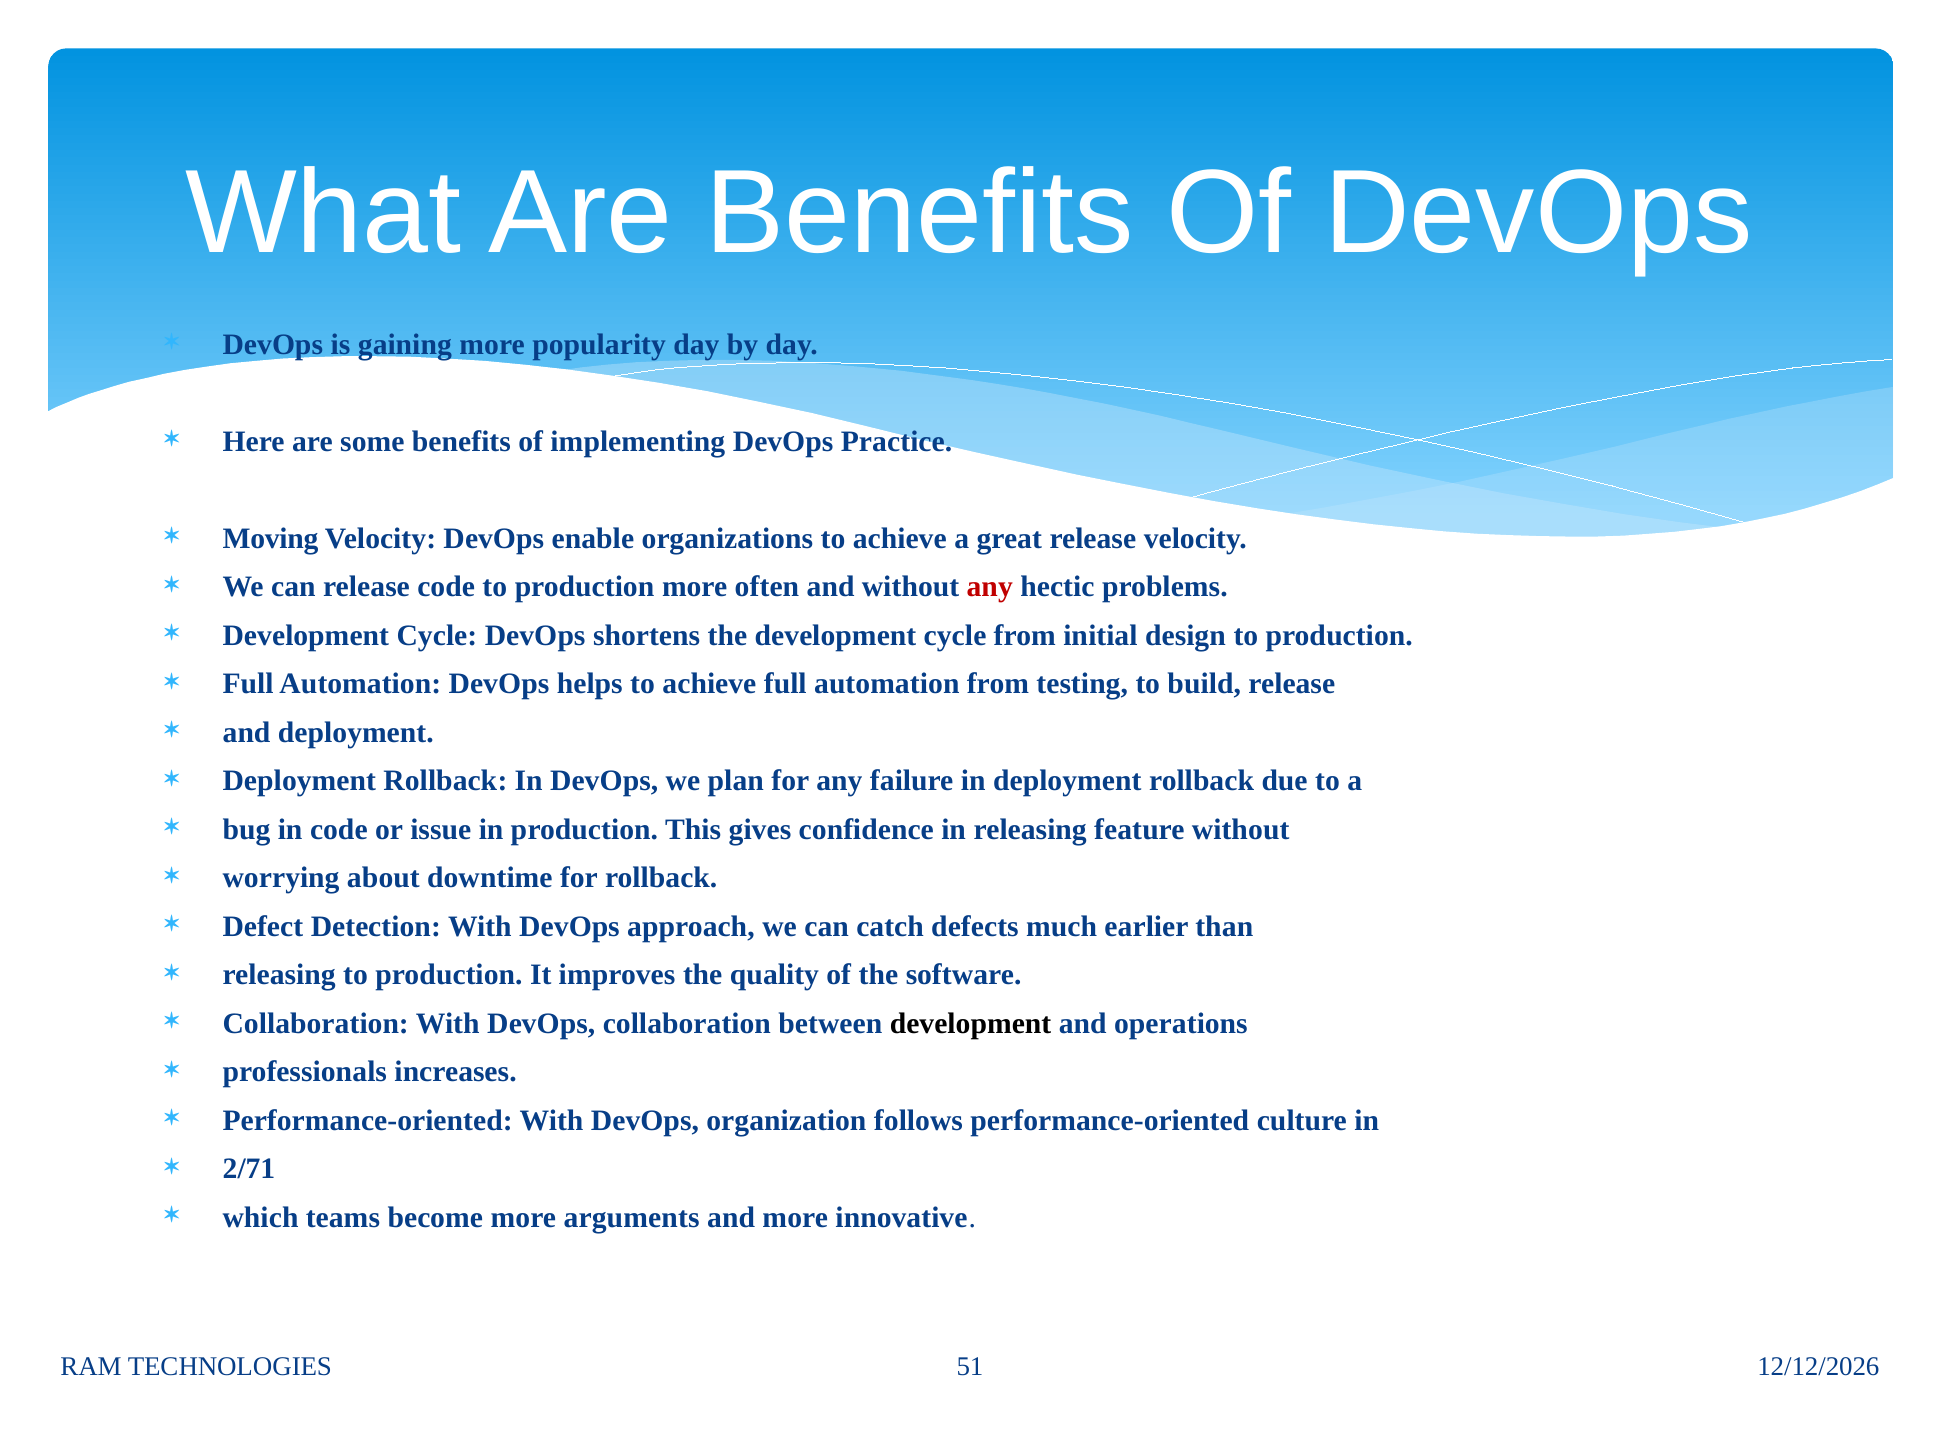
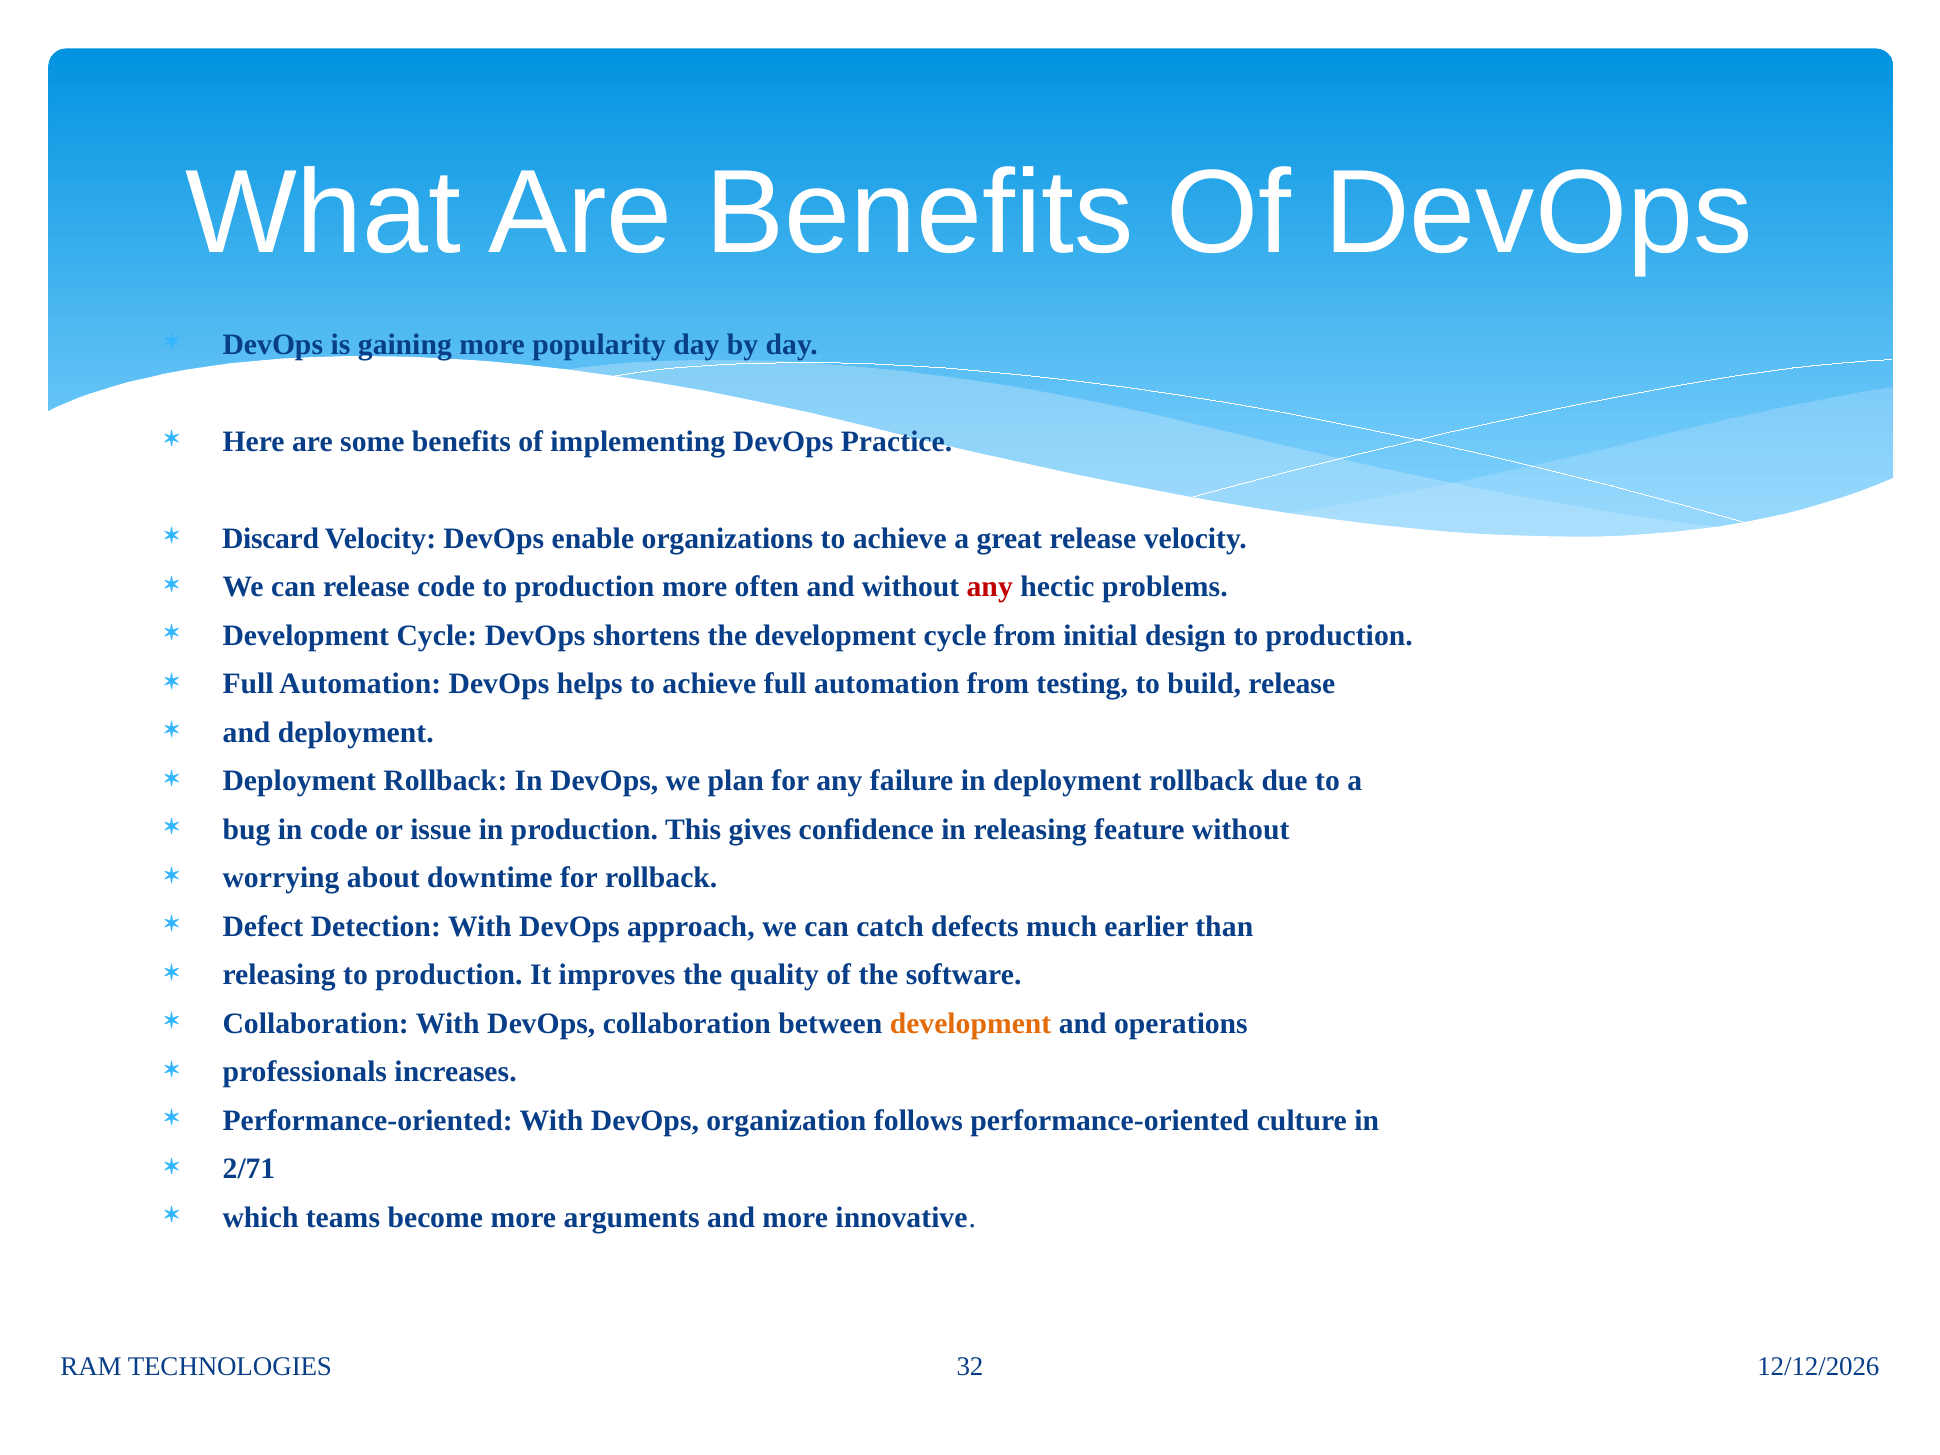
Moving: Moving -> Discard
development at (971, 1024) colour: black -> orange
51: 51 -> 32
